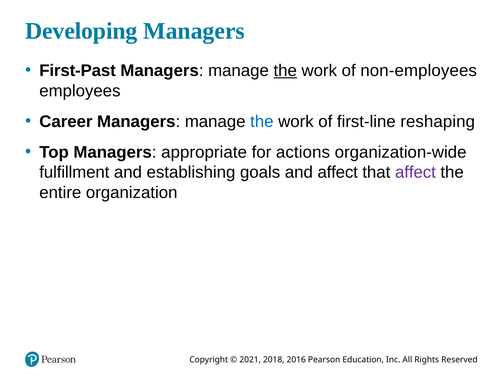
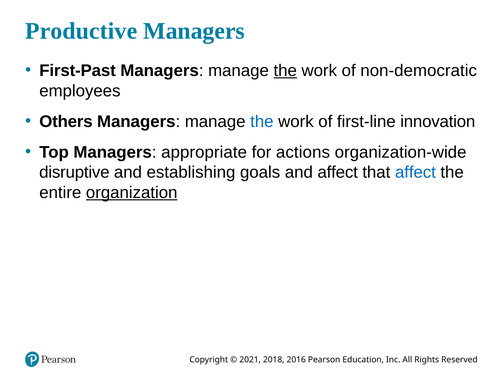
Developing: Developing -> Productive
non-employees: non-employees -> non-democratic
Career: Career -> Others
reshaping: reshaping -> innovation
fulfillment: fulfillment -> disruptive
affect at (415, 172) colour: purple -> blue
organization underline: none -> present
